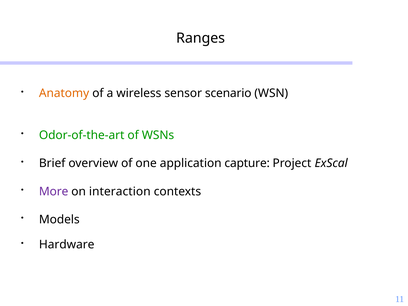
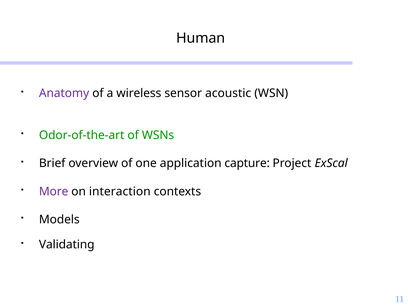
Ranges: Ranges -> Human
Anatomy colour: orange -> purple
scenario: scenario -> acoustic
Hardware: Hardware -> Validating
